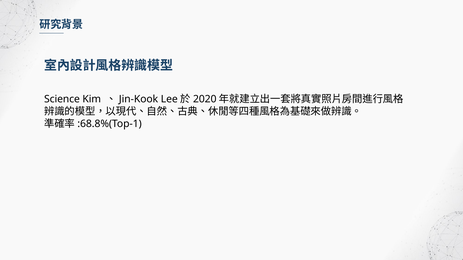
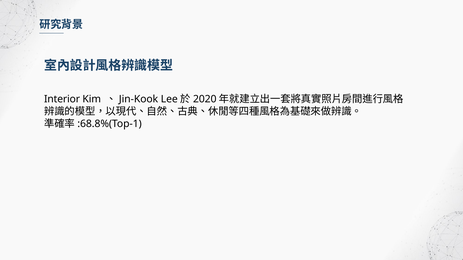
Science: Science -> Interior
